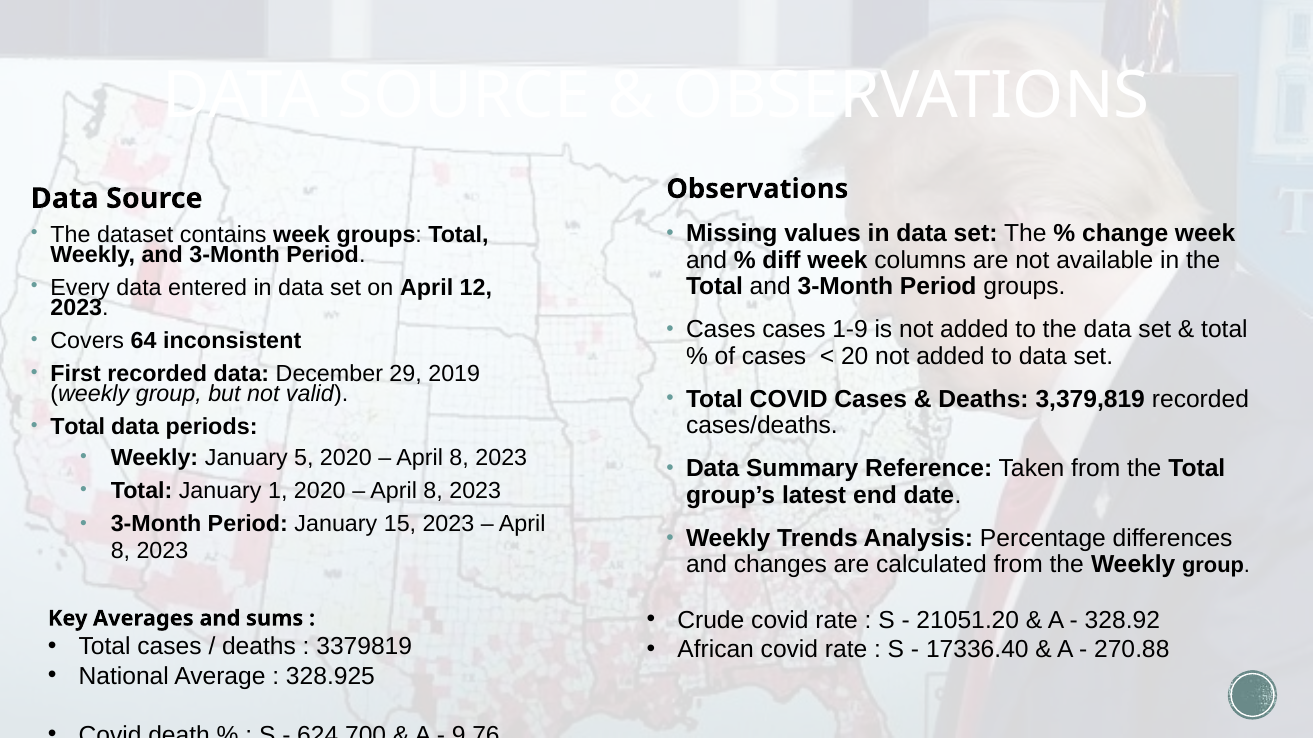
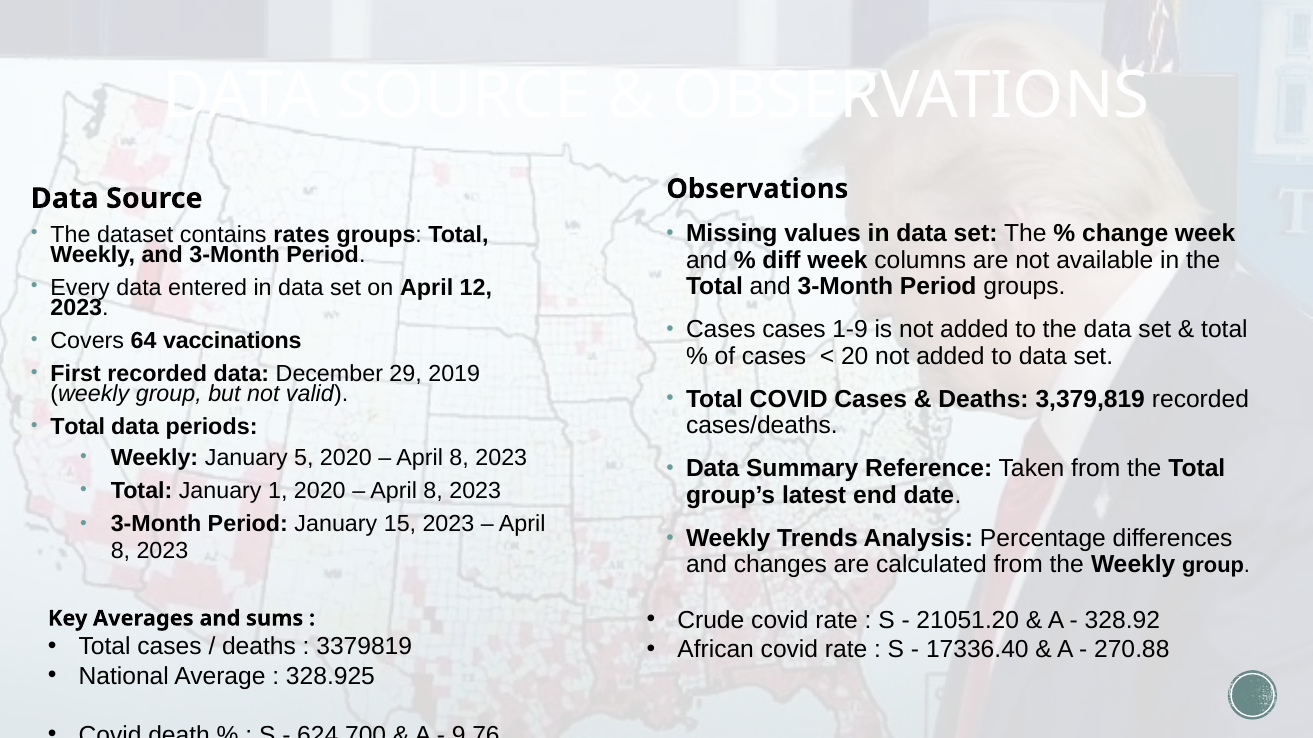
contains week: week -> rates
inconsistent: inconsistent -> vaccinations
